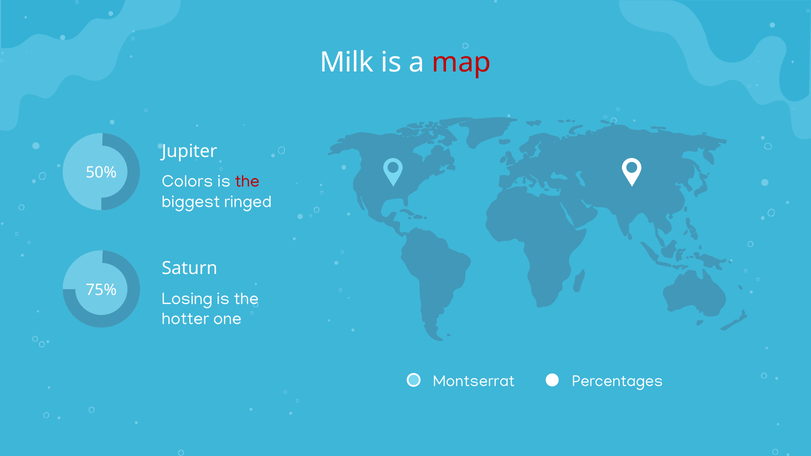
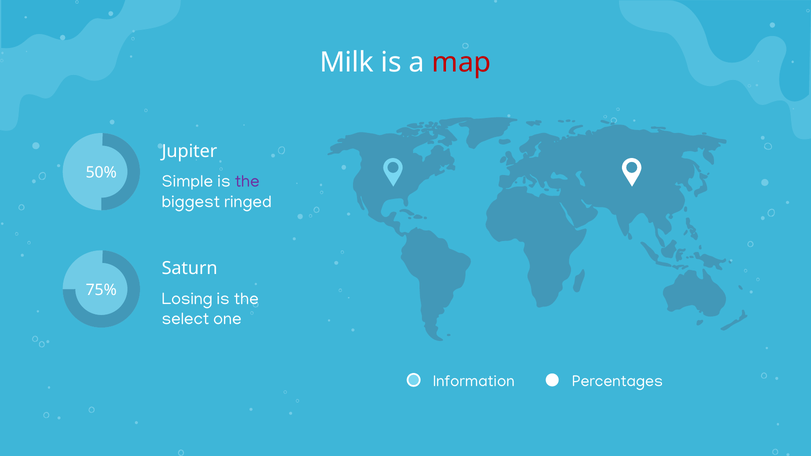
Colors: Colors -> Simple
the at (247, 181) colour: red -> purple
hotter: hotter -> select
Montserrat: Montserrat -> Information
